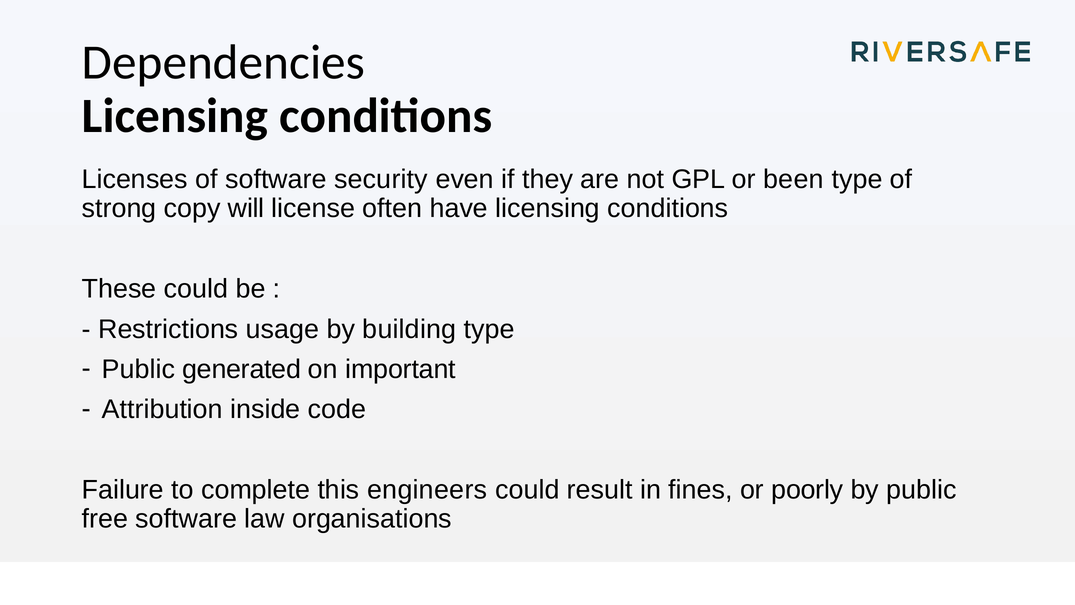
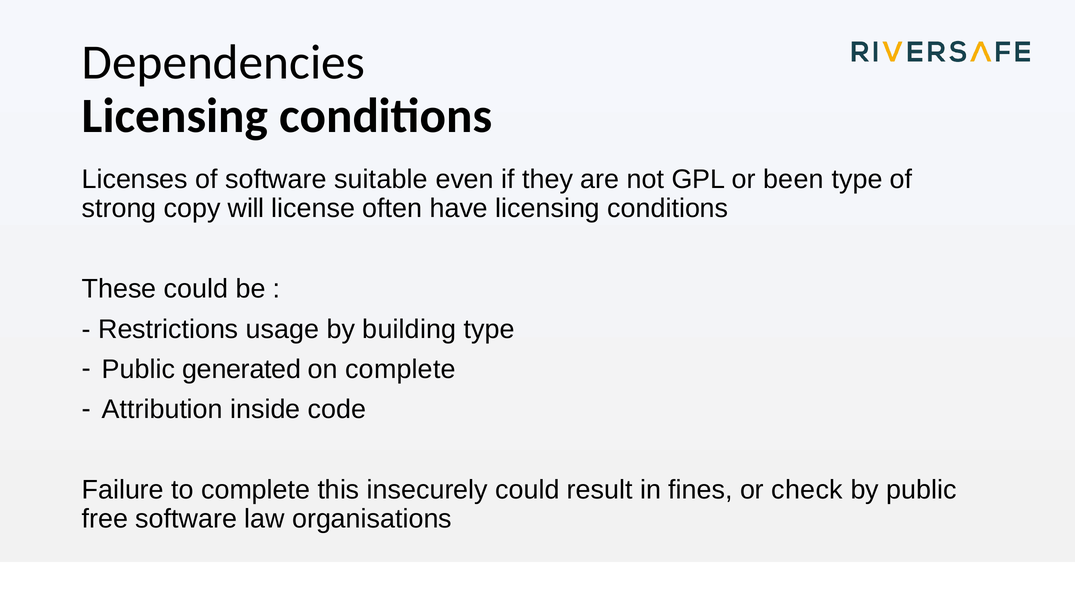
security: security -> suitable
on important: important -> complete
engineers: engineers -> insecurely
poorly: poorly -> check
